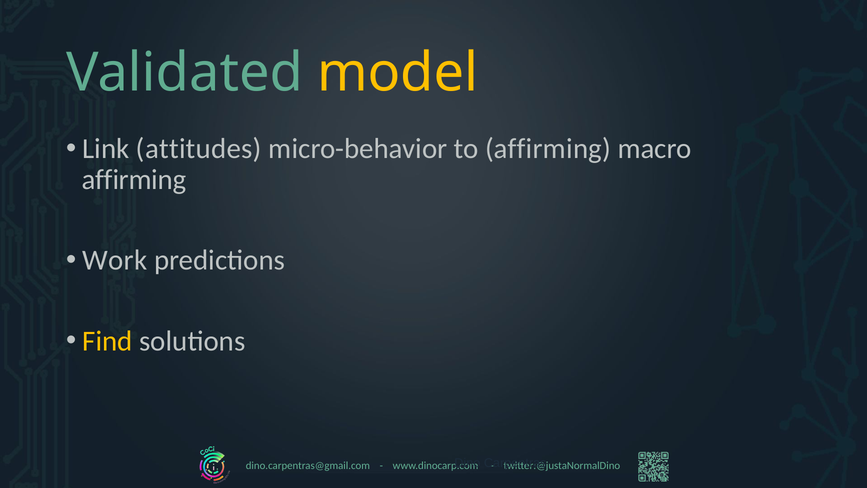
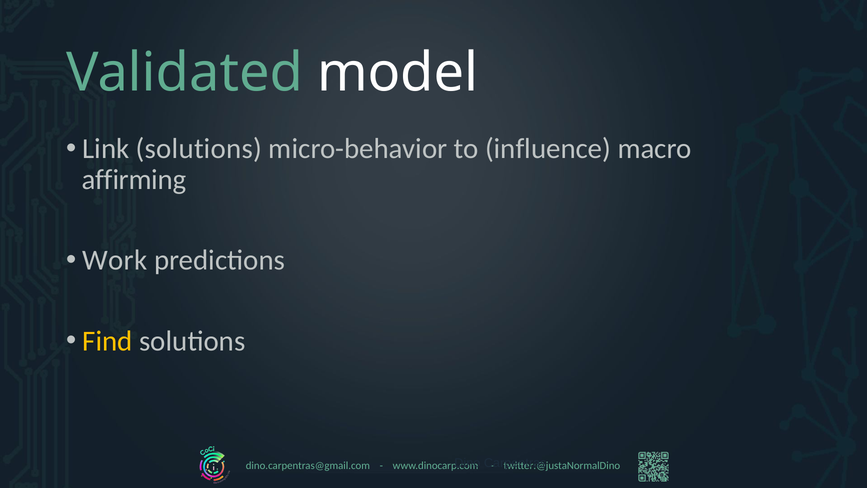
model colour: yellow -> white
Link attitudes: attitudes -> solutions
to affirming: affirming -> influence
